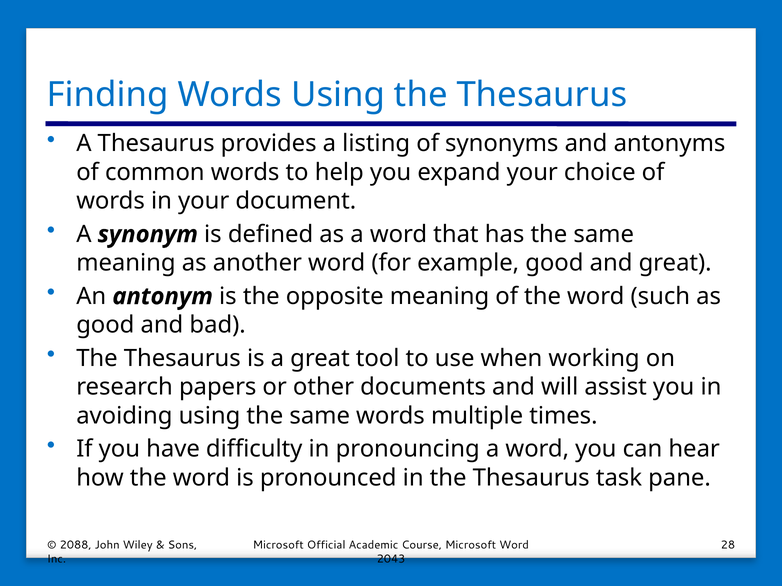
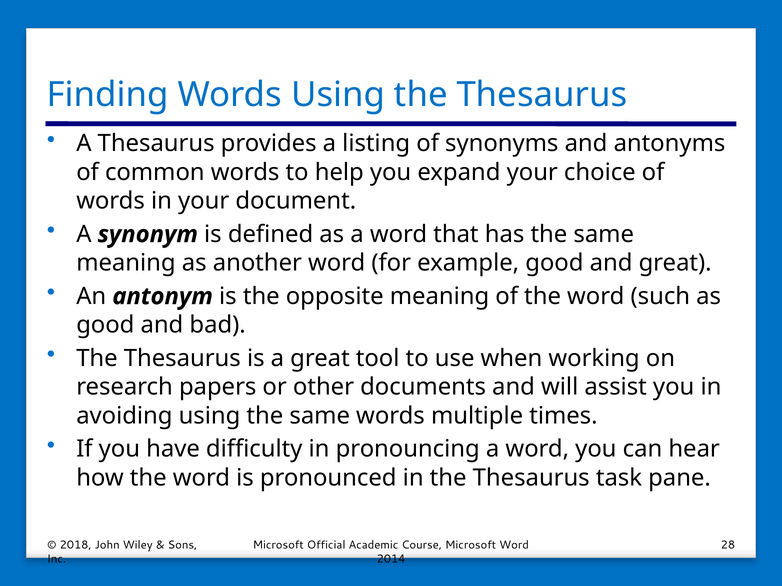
2088: 2088 -> 2018
2043: 2043 -> 2014
